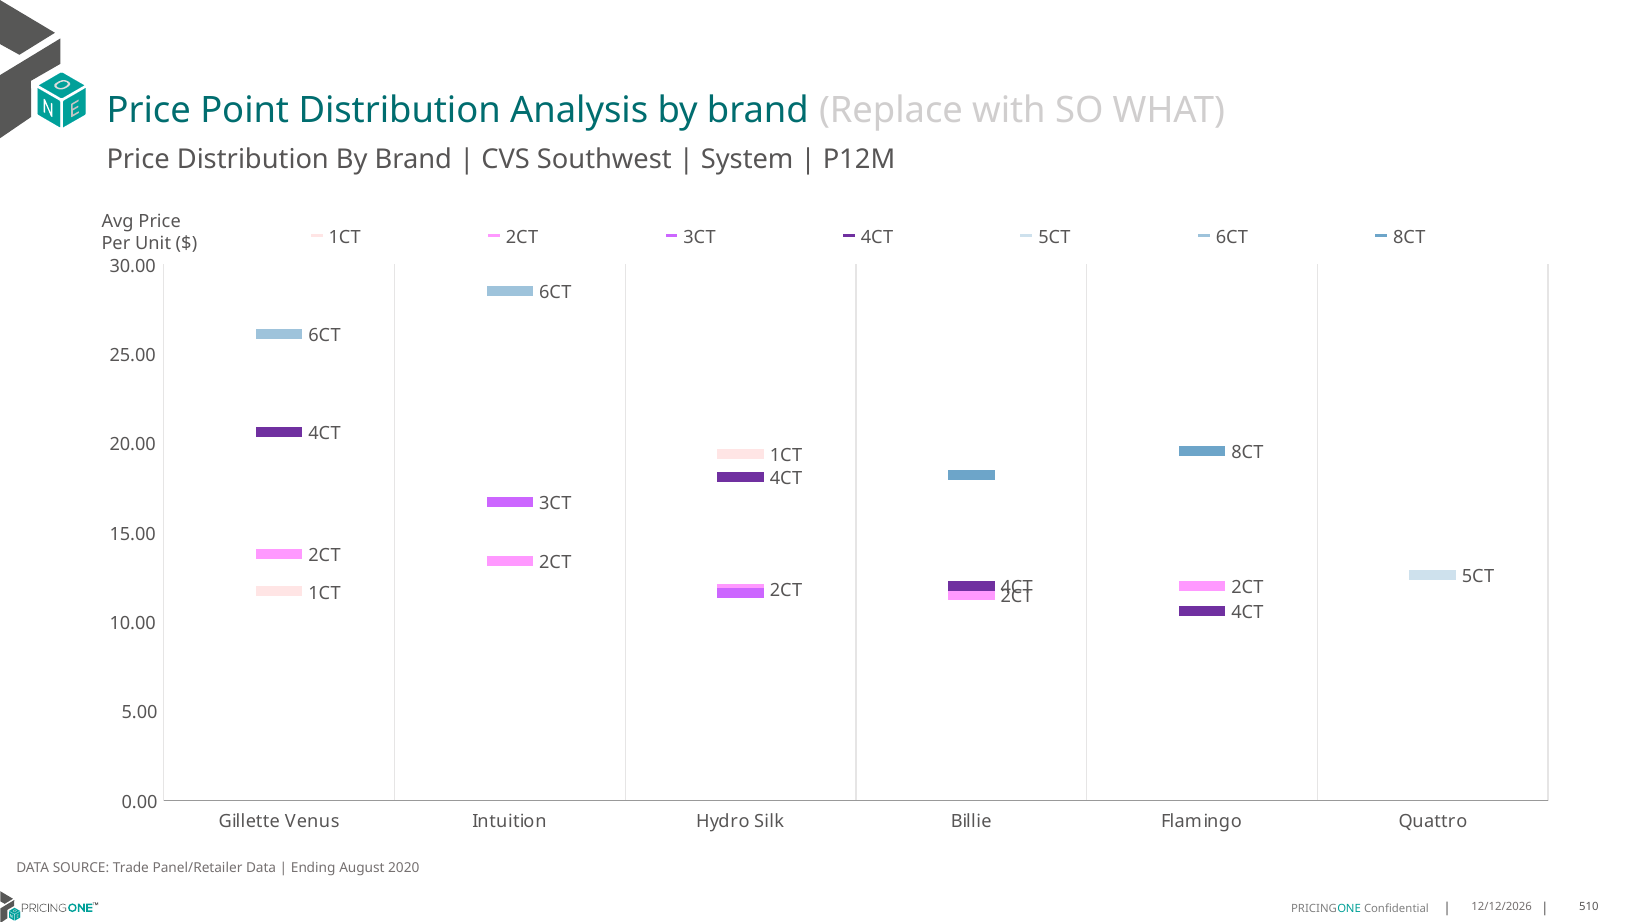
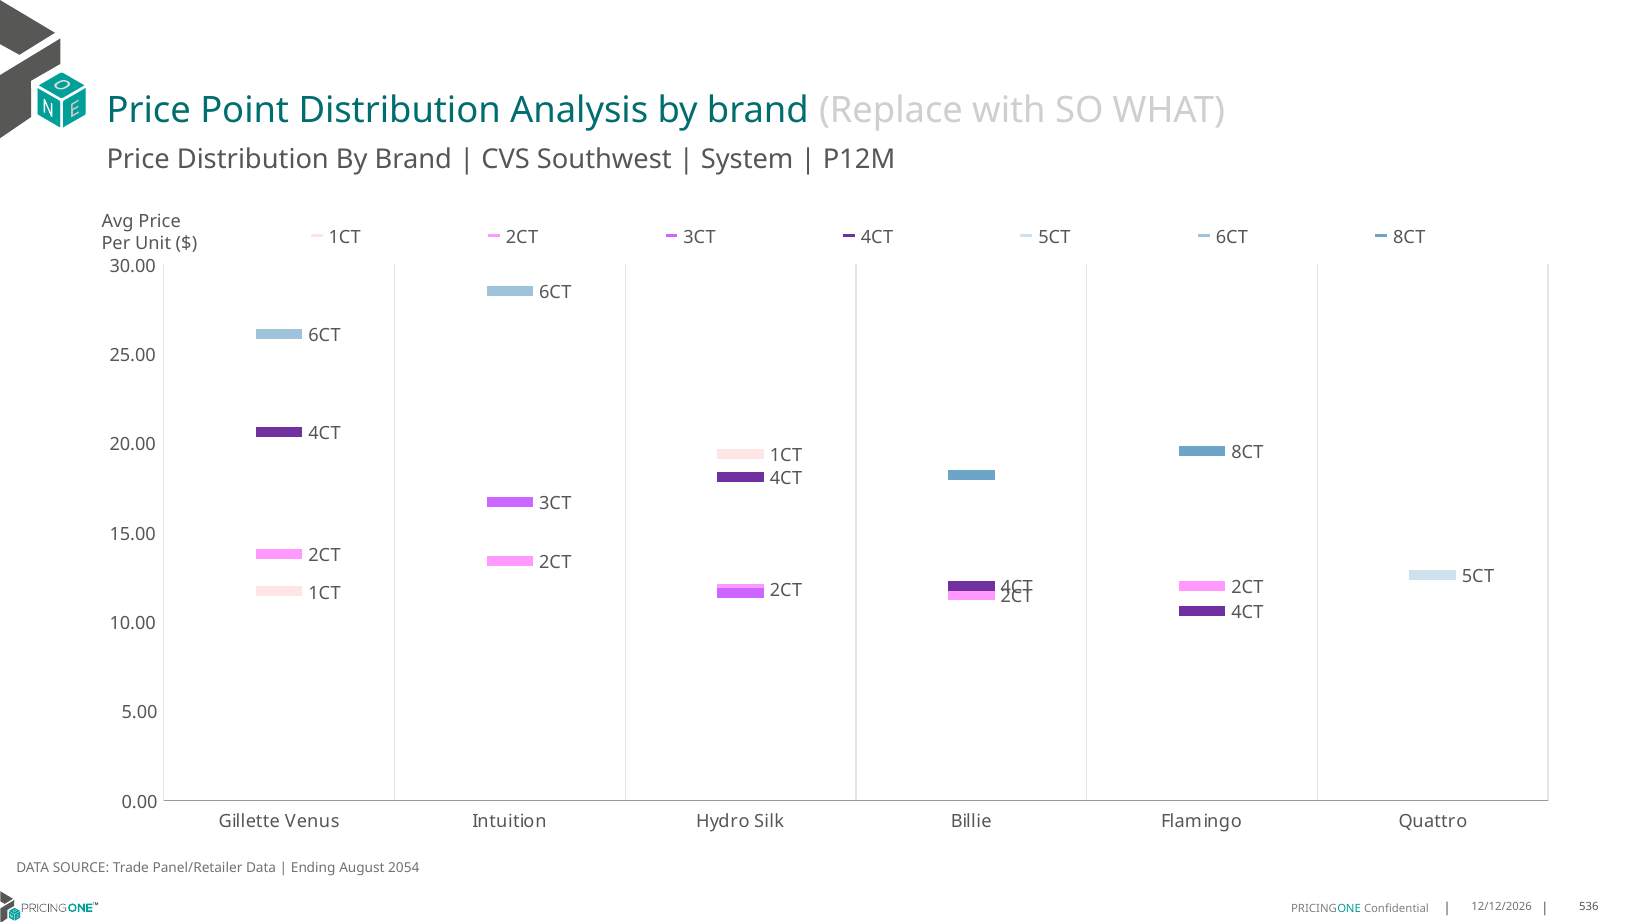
2020: 2020 -> 2054
510: 510 -> 536
